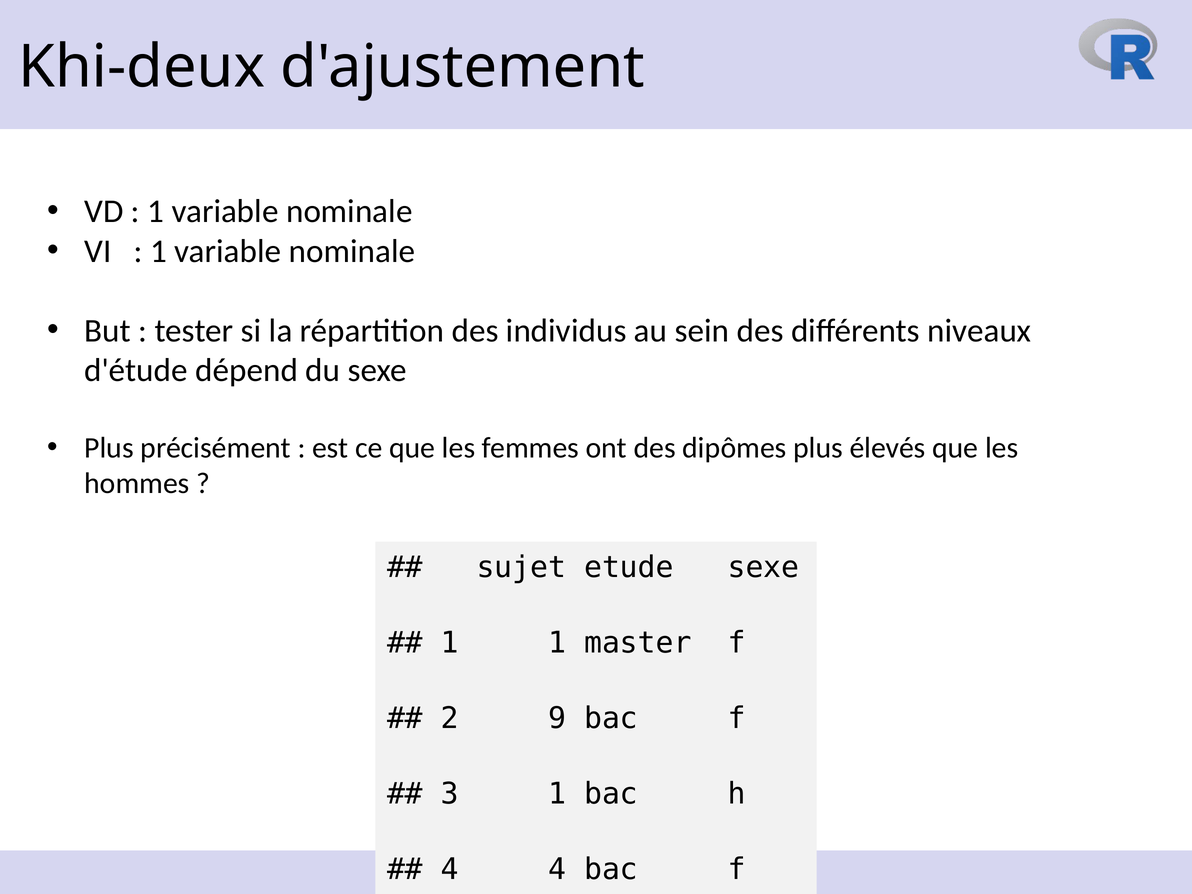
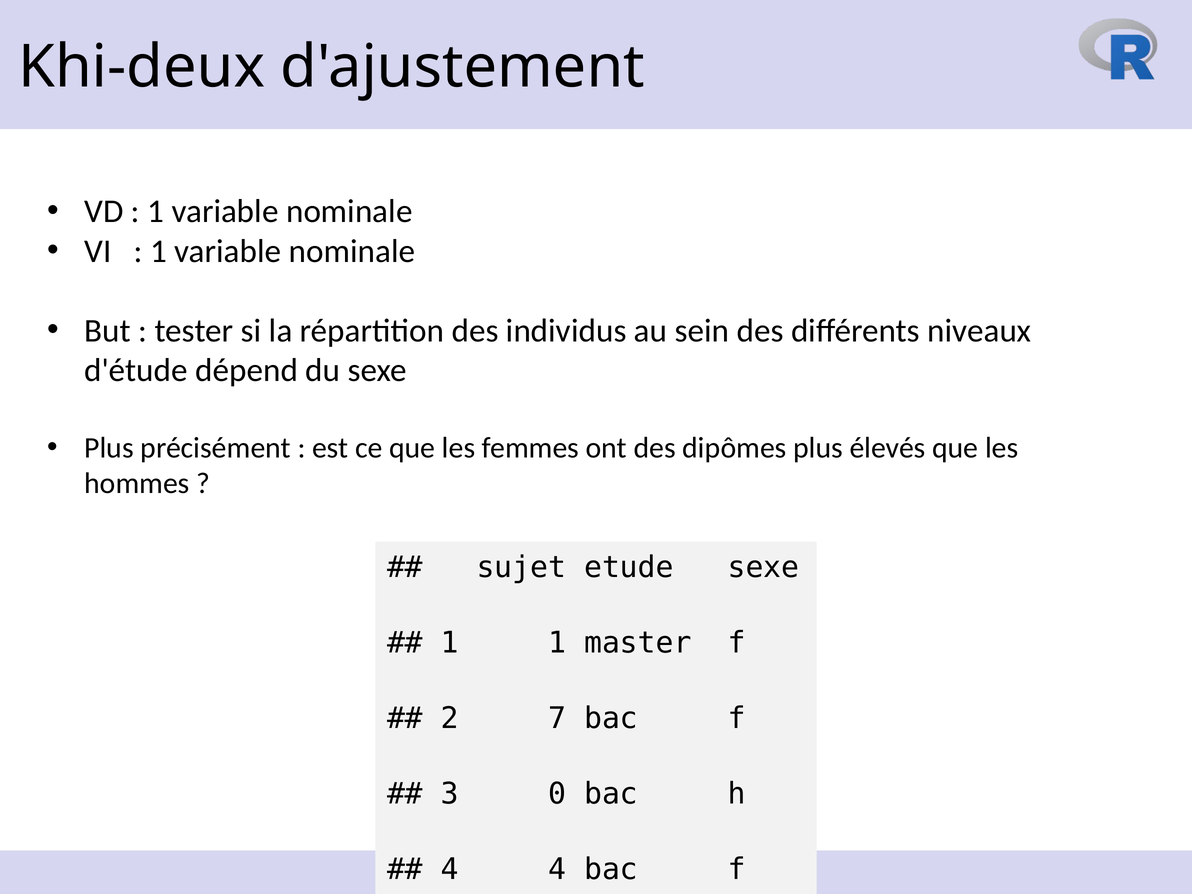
9: 9 -> 7
3 1: 1 -> 0
